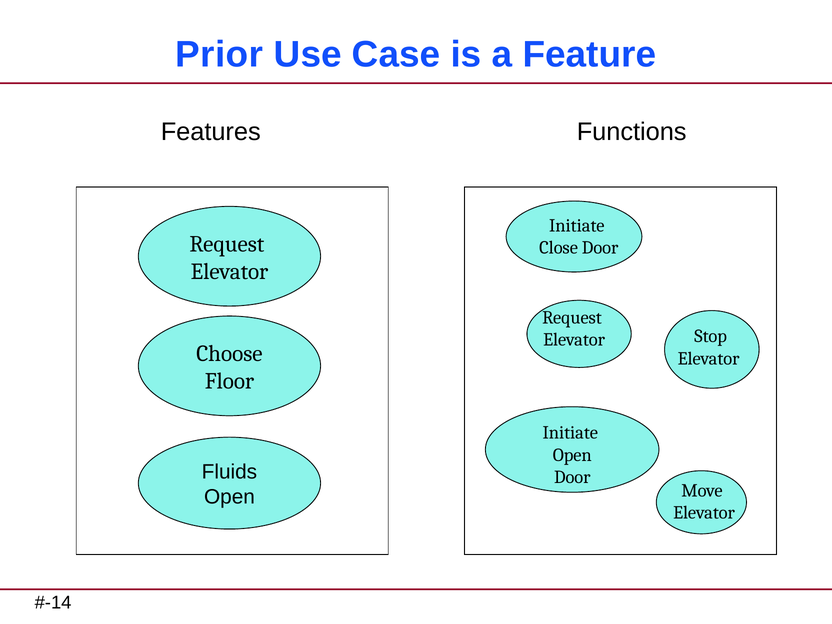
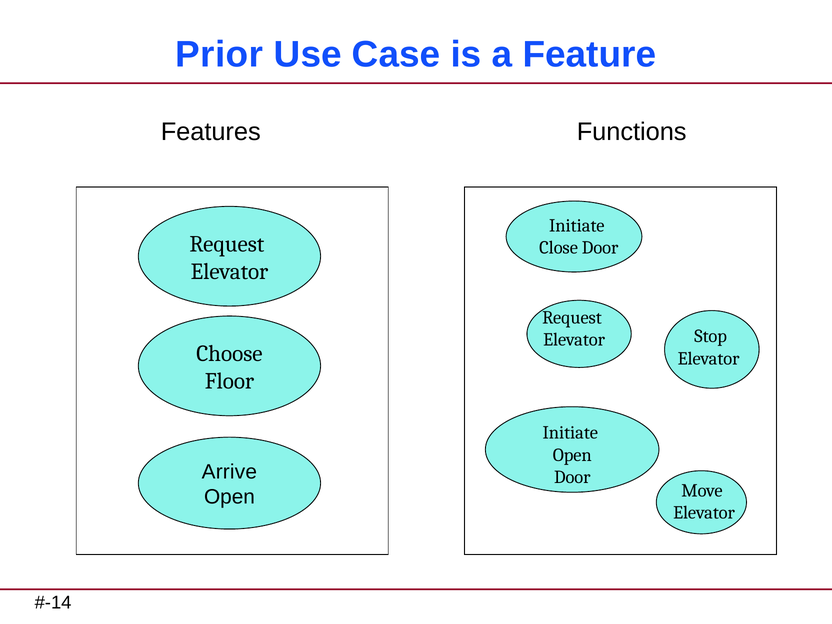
Fluids: Fluids -> Arrive
